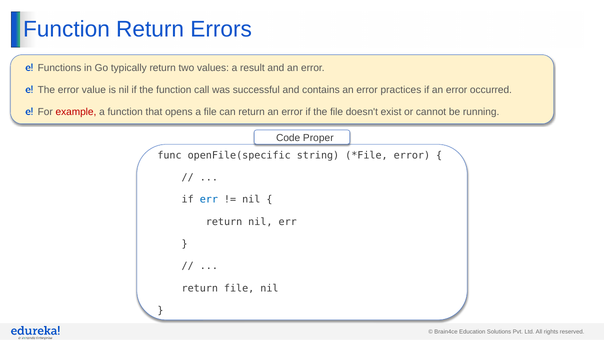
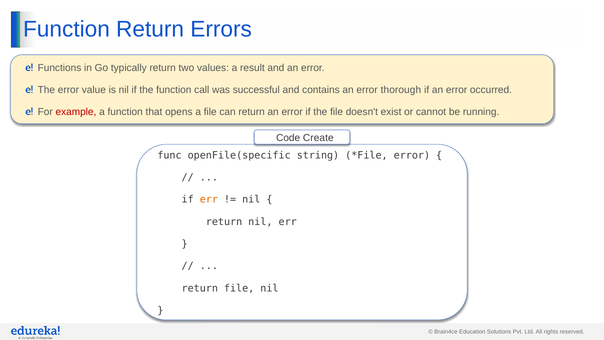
practices: practices -> thorough
Proper: Proper -> Create
err at (209, 199) colour: blue -> orange
